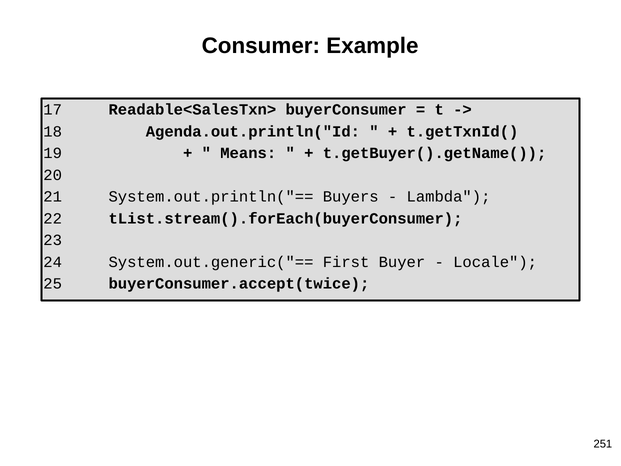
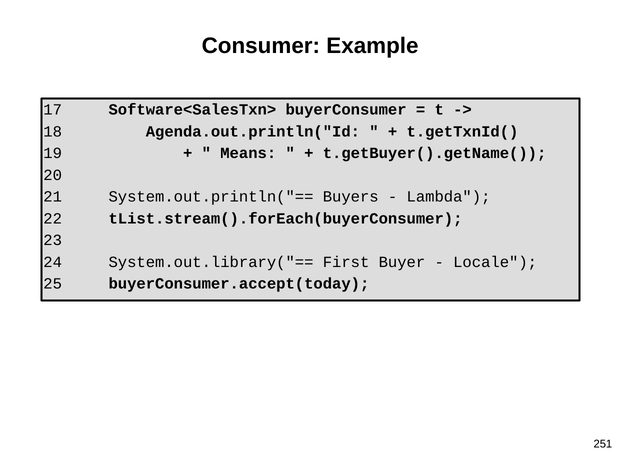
Readable<SalesTxn>: Readable<SalesTxn> -> Software<SalesTxn>
System.out.generic("==: System.out.generic("== -> System.out.library("==
buyerConsumer.accept(twice: buyerConsumer.accept(twice -> buyerConsumer.accept(today
